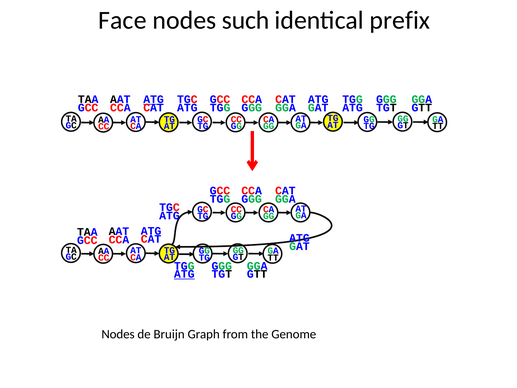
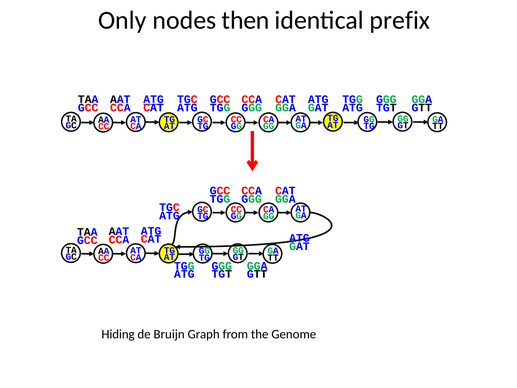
Face: Face -> Only
such: such -> then
ATG at (184, 274) underline: present -> none
Nodes at (118, 334): Nodes -> Hiding
